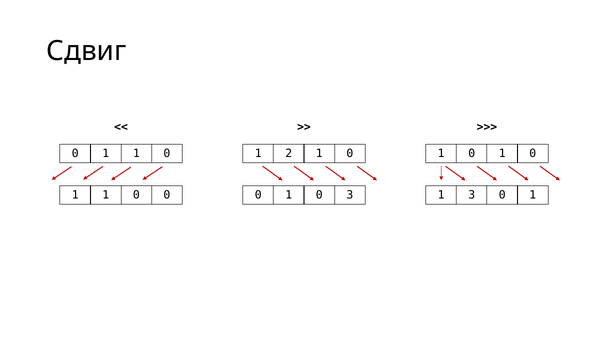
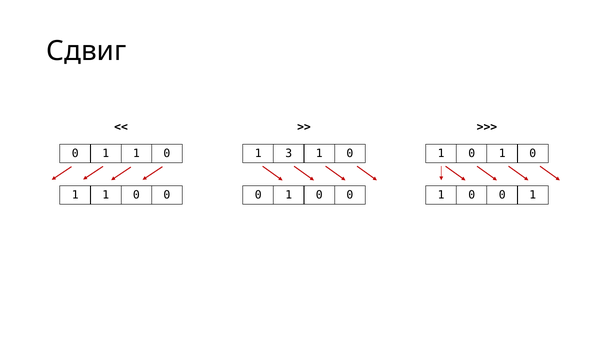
2: 2 -> 3
0 1 0 3: 3 -> 0
3 at (472, 195): 3 -> 0
